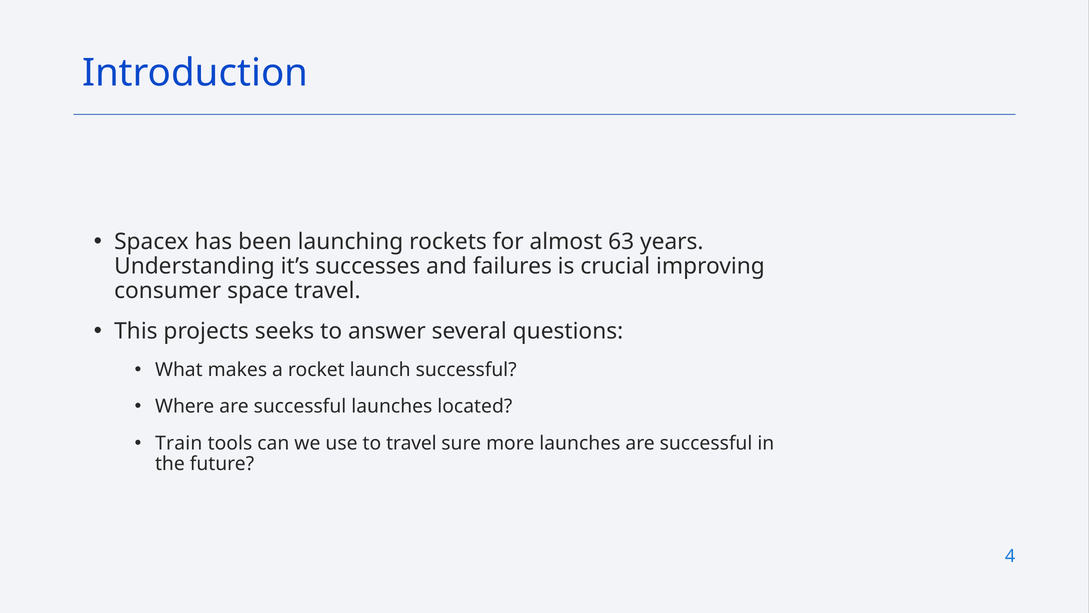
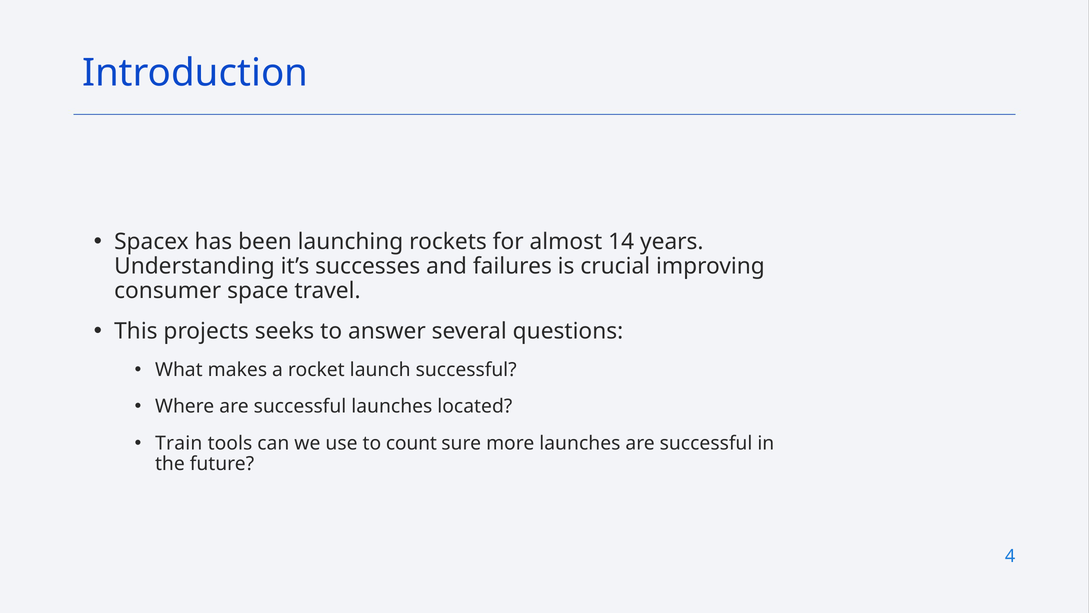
63: 63 -> 14
to travel: travel -> count
